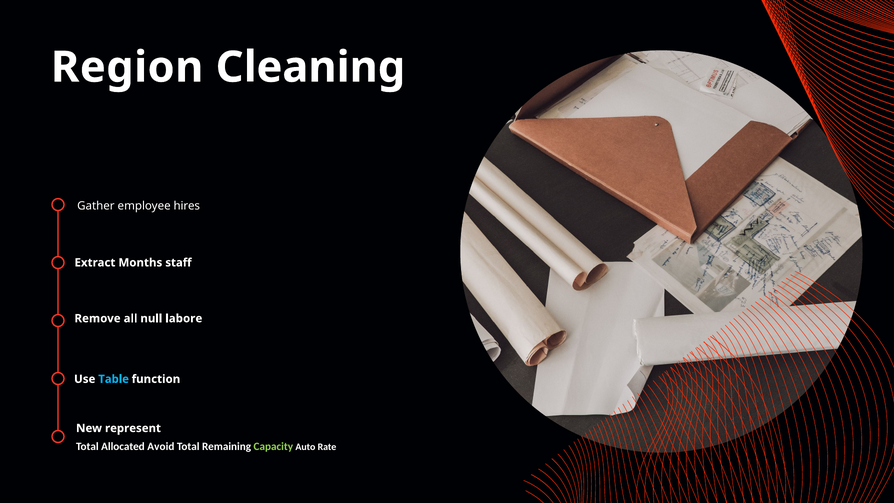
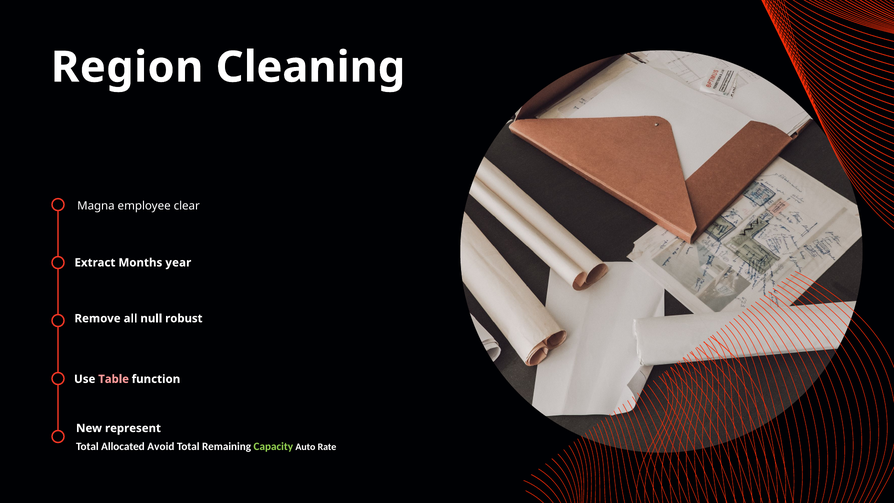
Gather: Gather -> Magna
hires: hires -> clear
staff: staff -> year
labore: labore -> robust
Table colour: light blue -> pink
